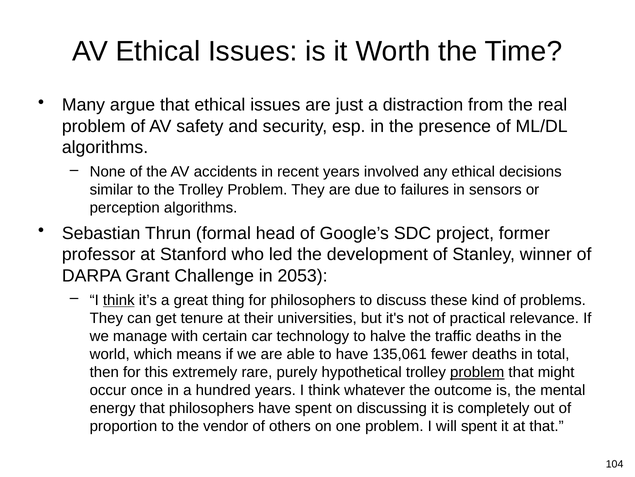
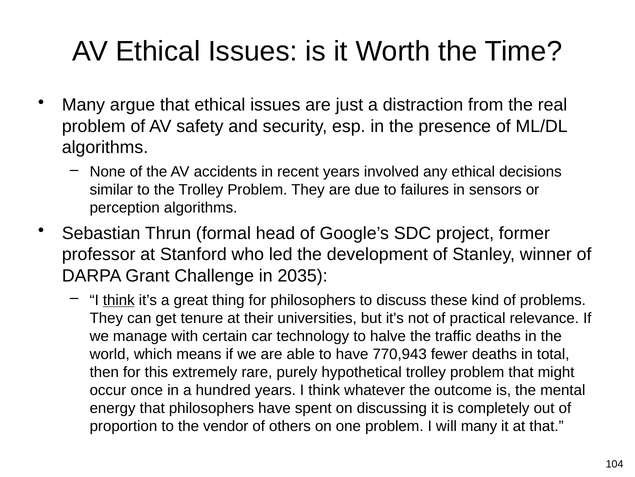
2053: 2053 -> 2035
135,061: 135,061 -> 770,943
problem at (477, 372) underline: present -> none
will spent: spent -> many
